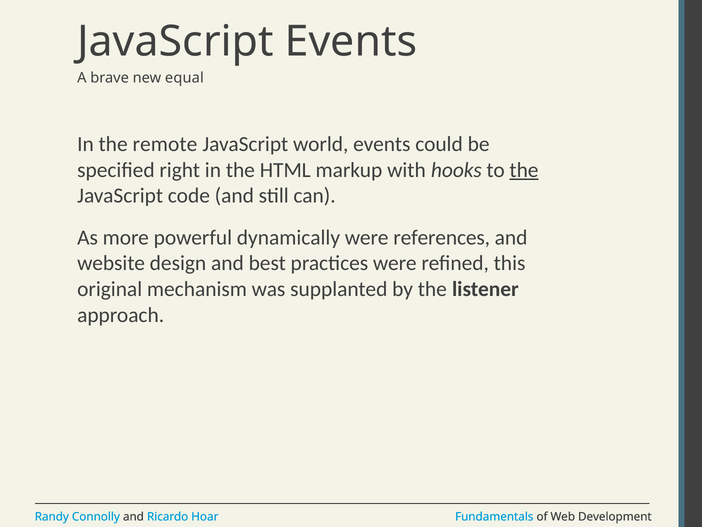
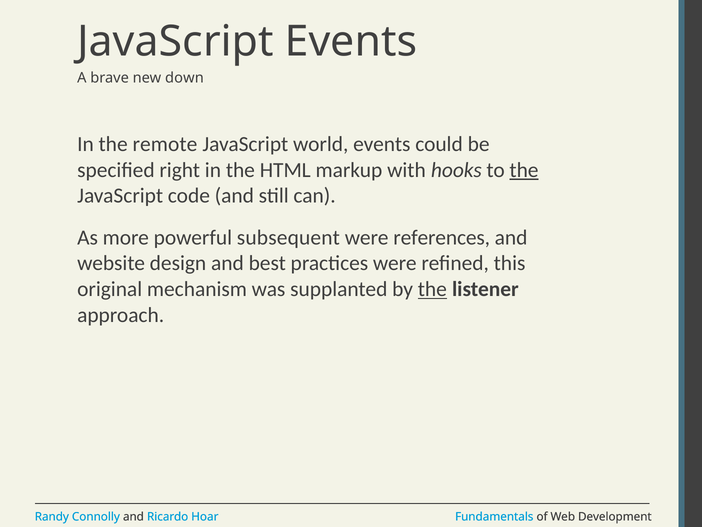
equal: equal -> down
dynamically: dynamically -> subsequent
the at (432, 289) underline: none -> present
